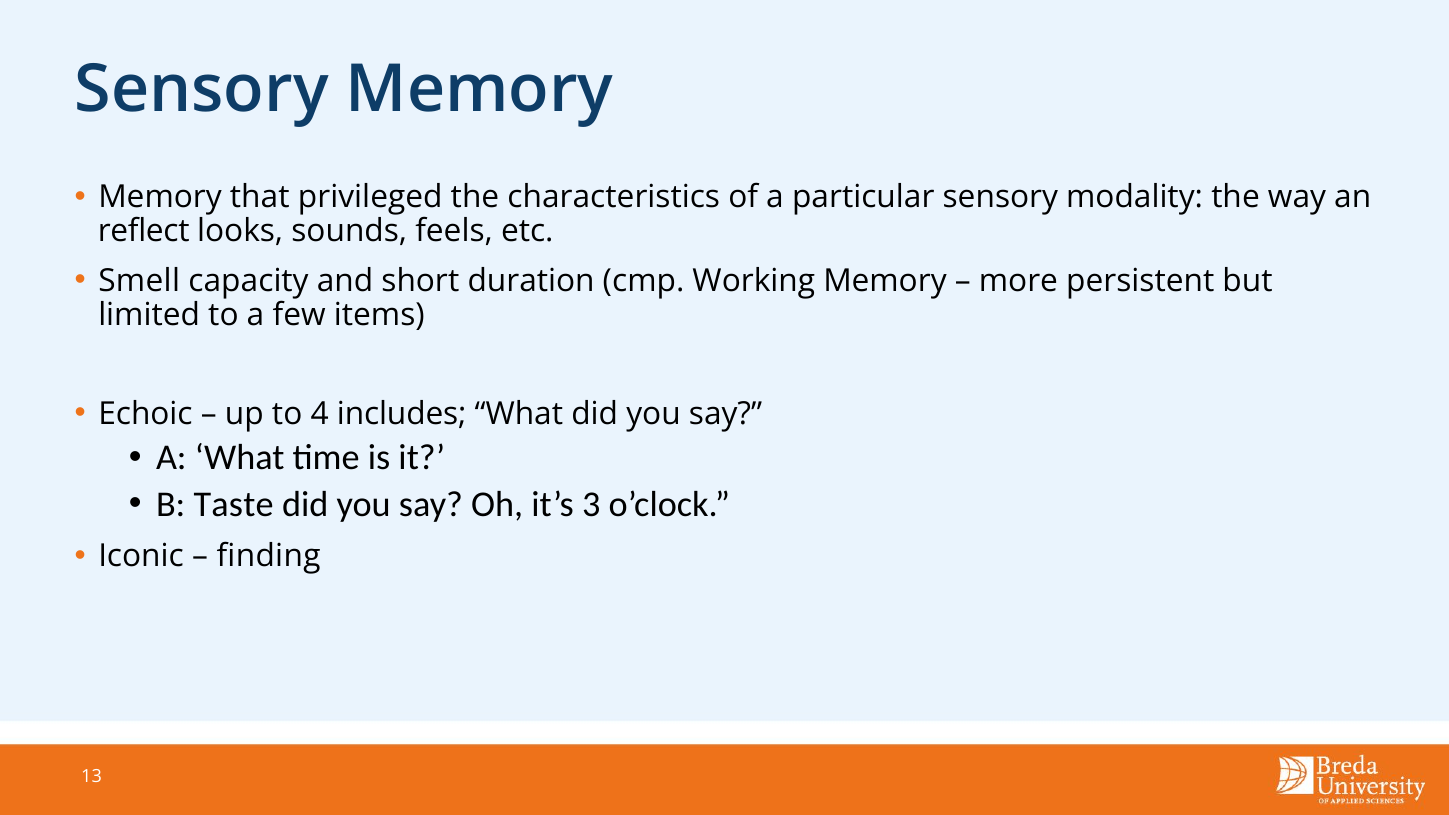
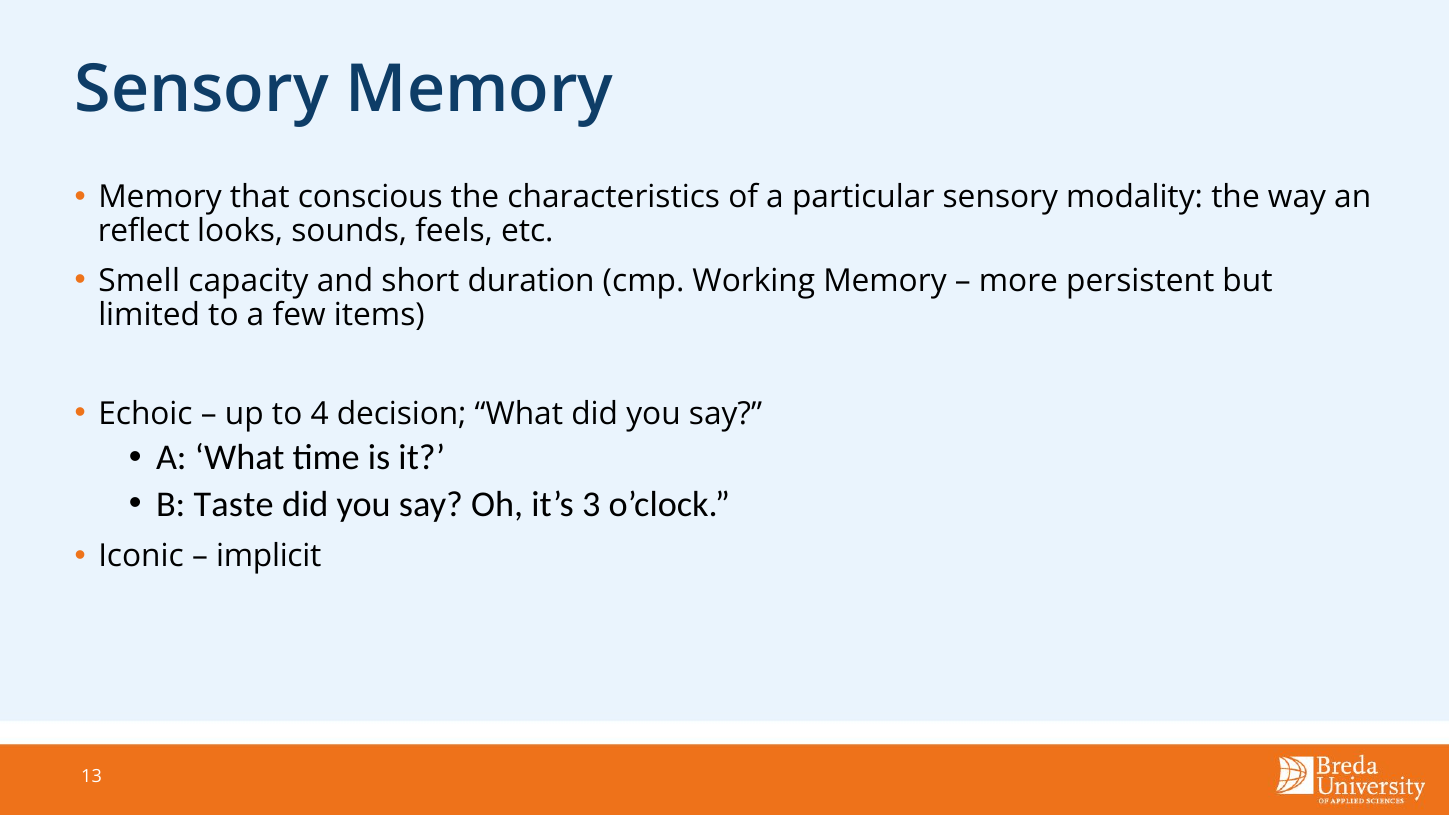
privileged: privileged -> conscious
includes: includes -> decision
finding: finding -> implicit
